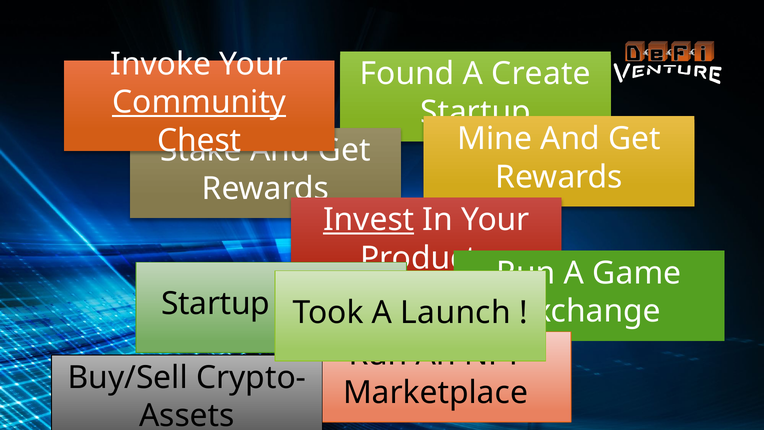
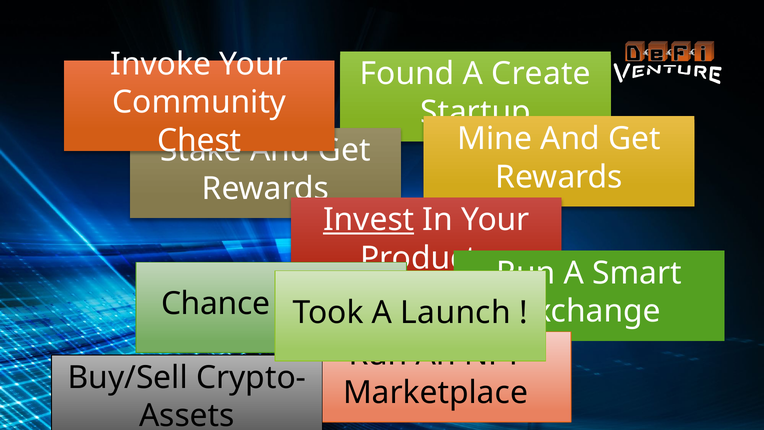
Community underline: present -> none
Game: Game -> Smart
Startup at (216, 304): Startup -> Chance
